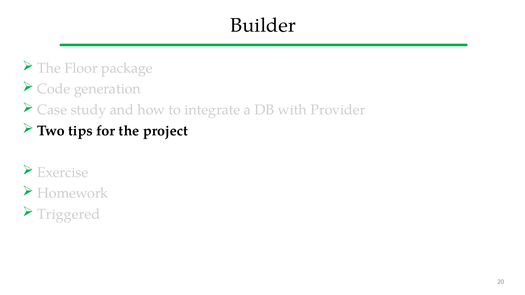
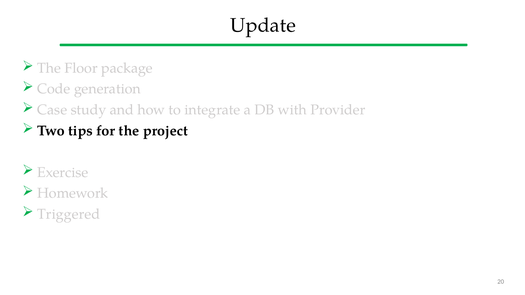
Builder: Builder -> Update
